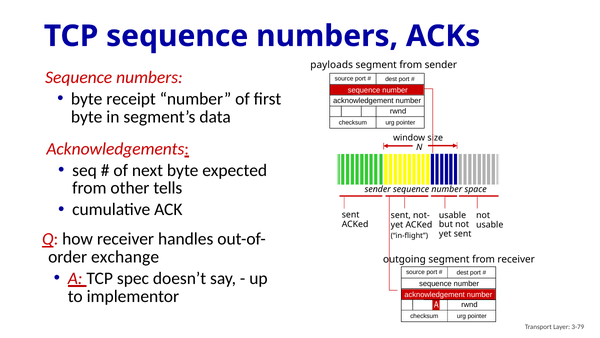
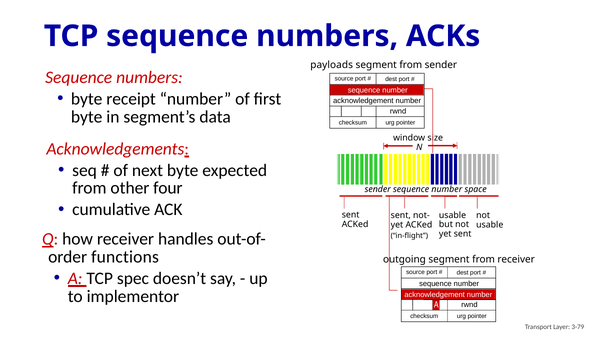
tells: tells -> four
exchange: exchange -> functions
